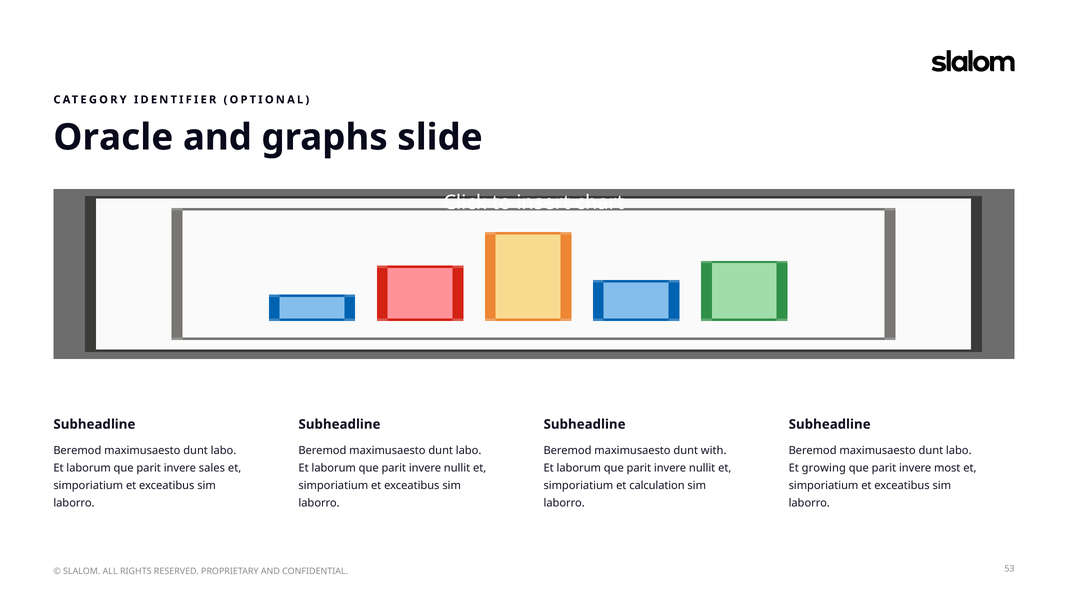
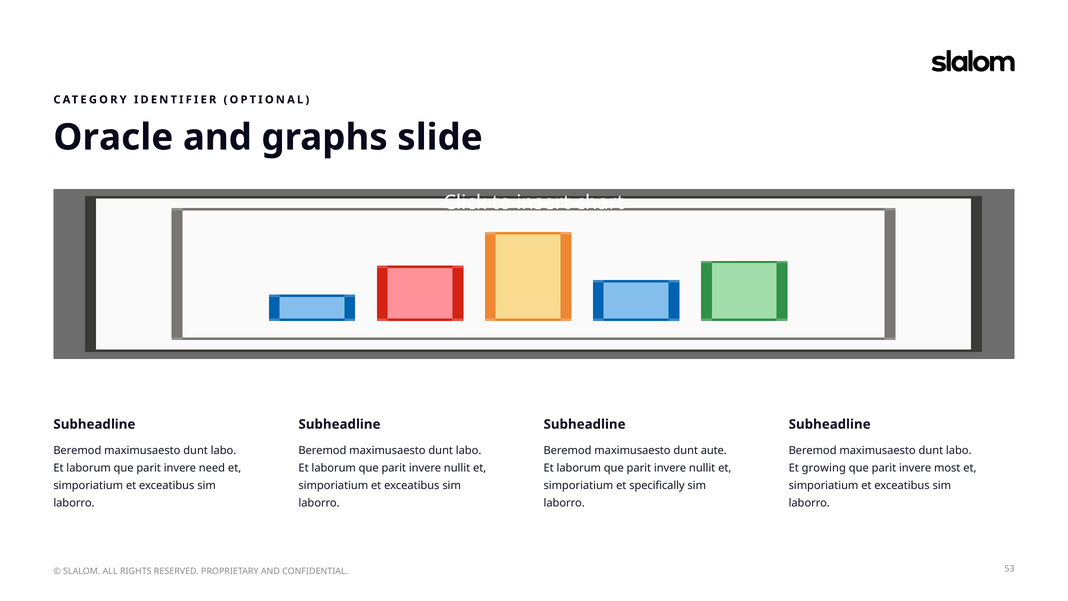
with: with -> aute
sales: sales -> need
calculation: calculation -> specifically
